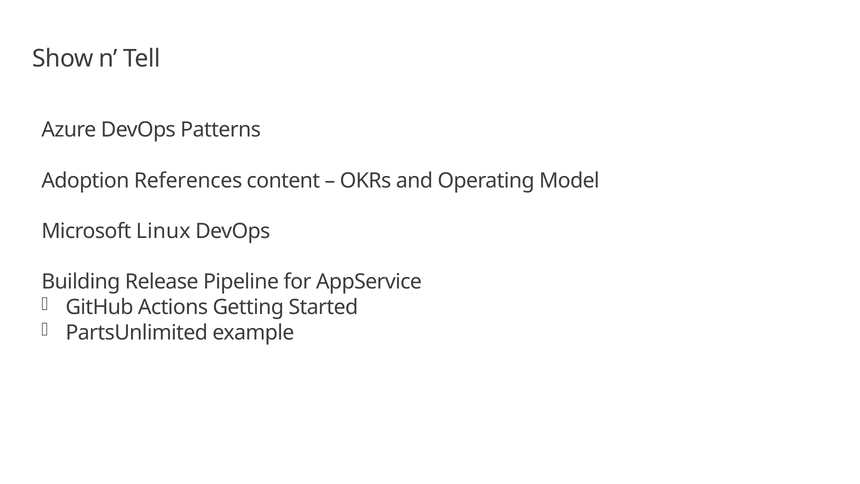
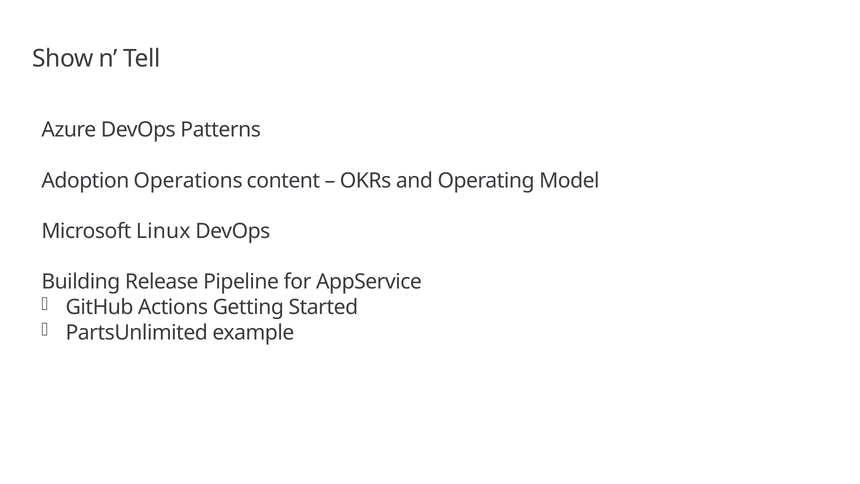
References: References -> Operations
